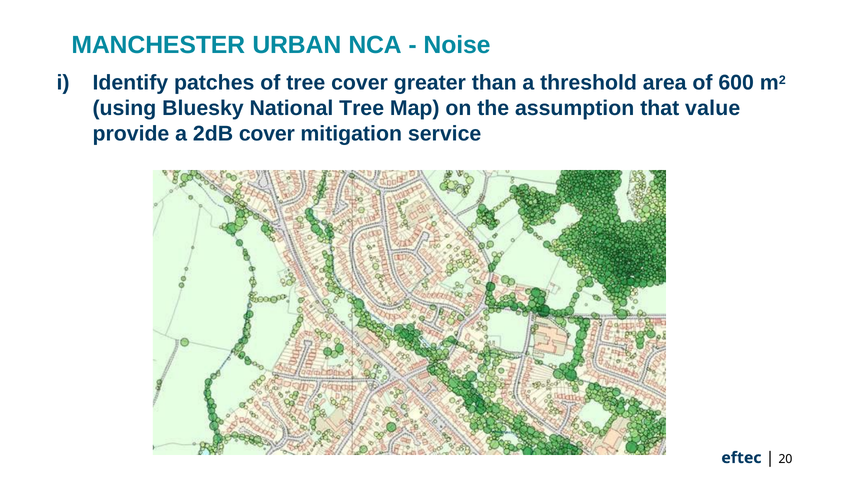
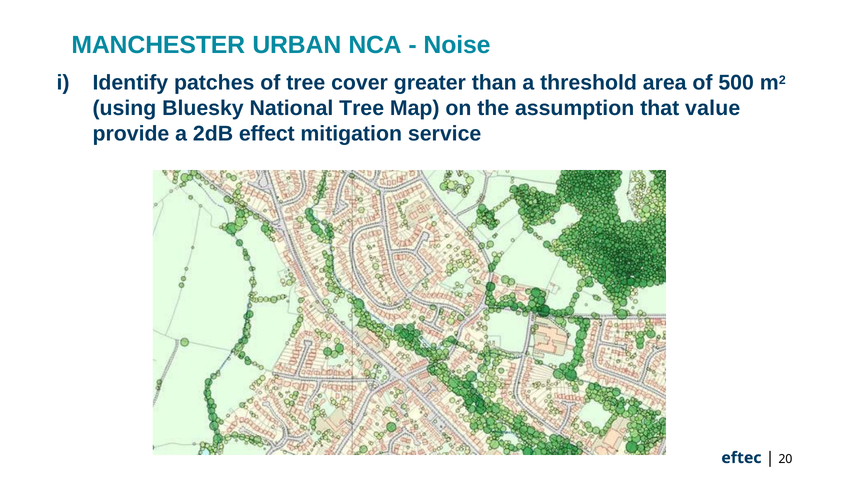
600: 600 -> 500
2dB cover: cover -> effect
